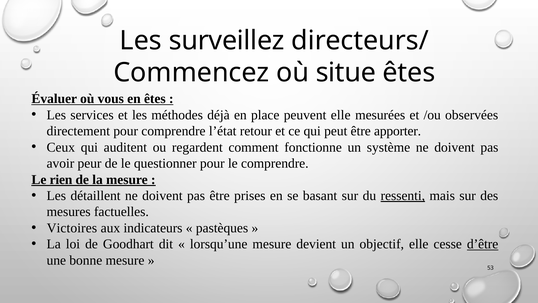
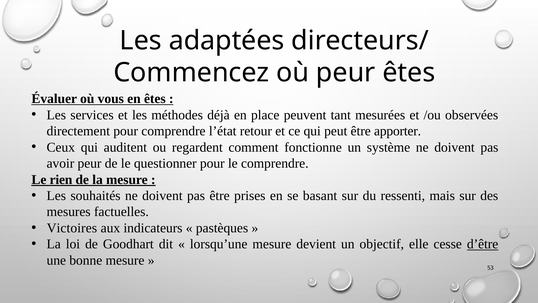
surveillez: surveillez -> adaptées
où situe: situe -> peur
peuvent elle: elle -> tant
détaillent: détaillent -> souhaités
ressenti underline: present -> none
